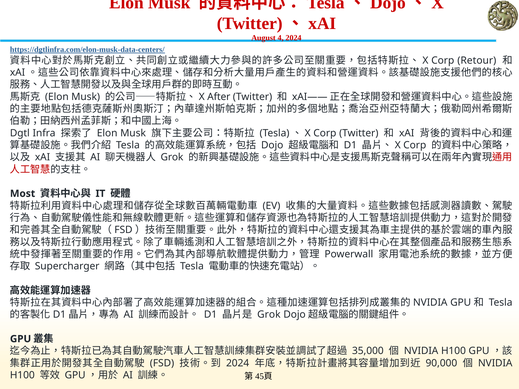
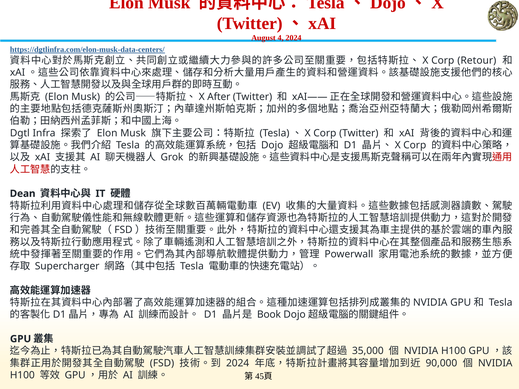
Most: Most -> Dean
Grok at (269, 315): Grok -> Book
